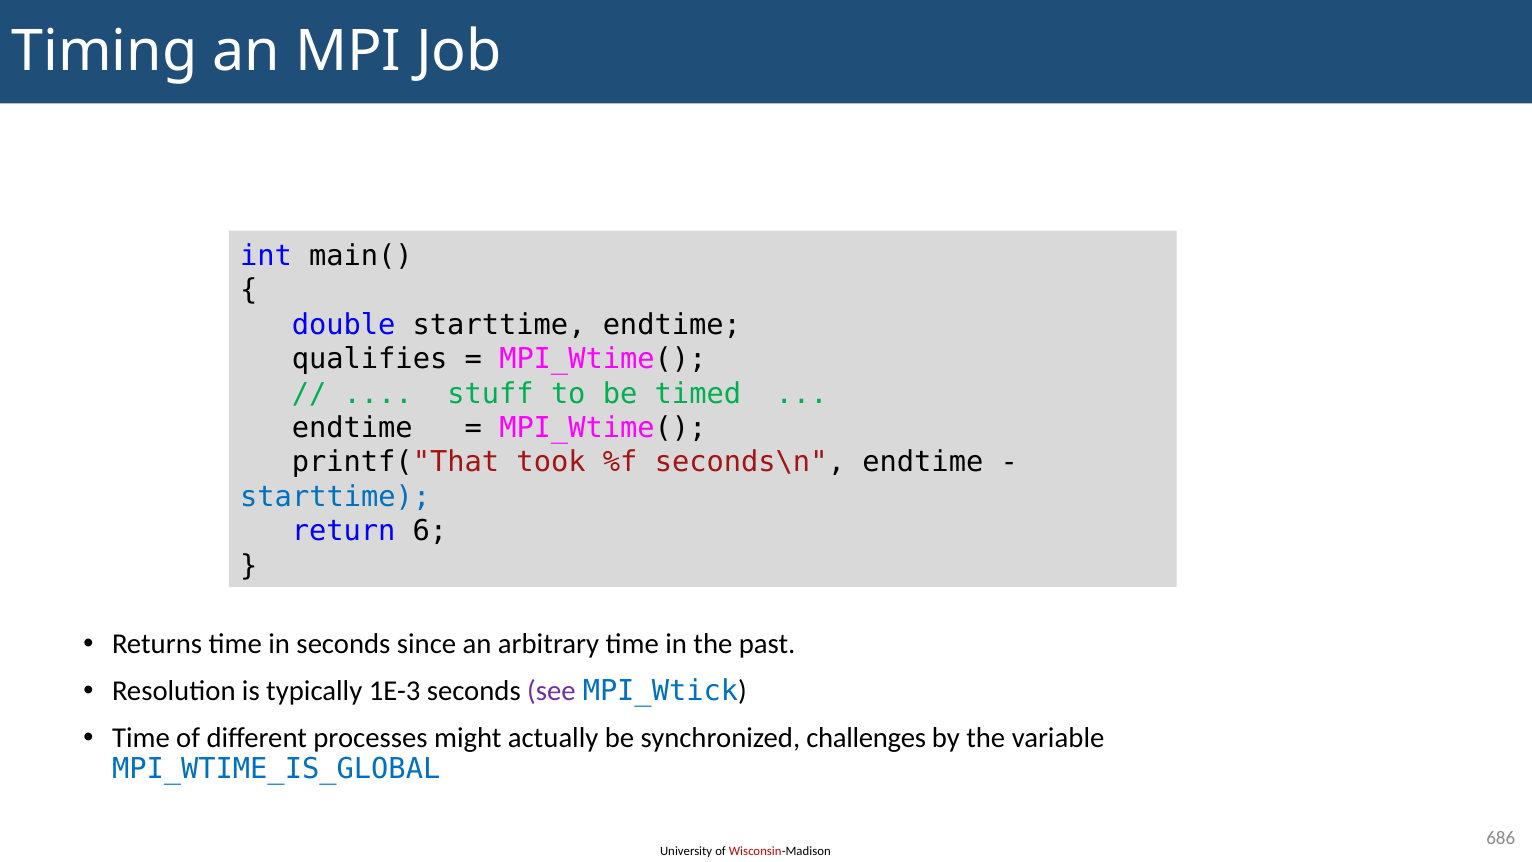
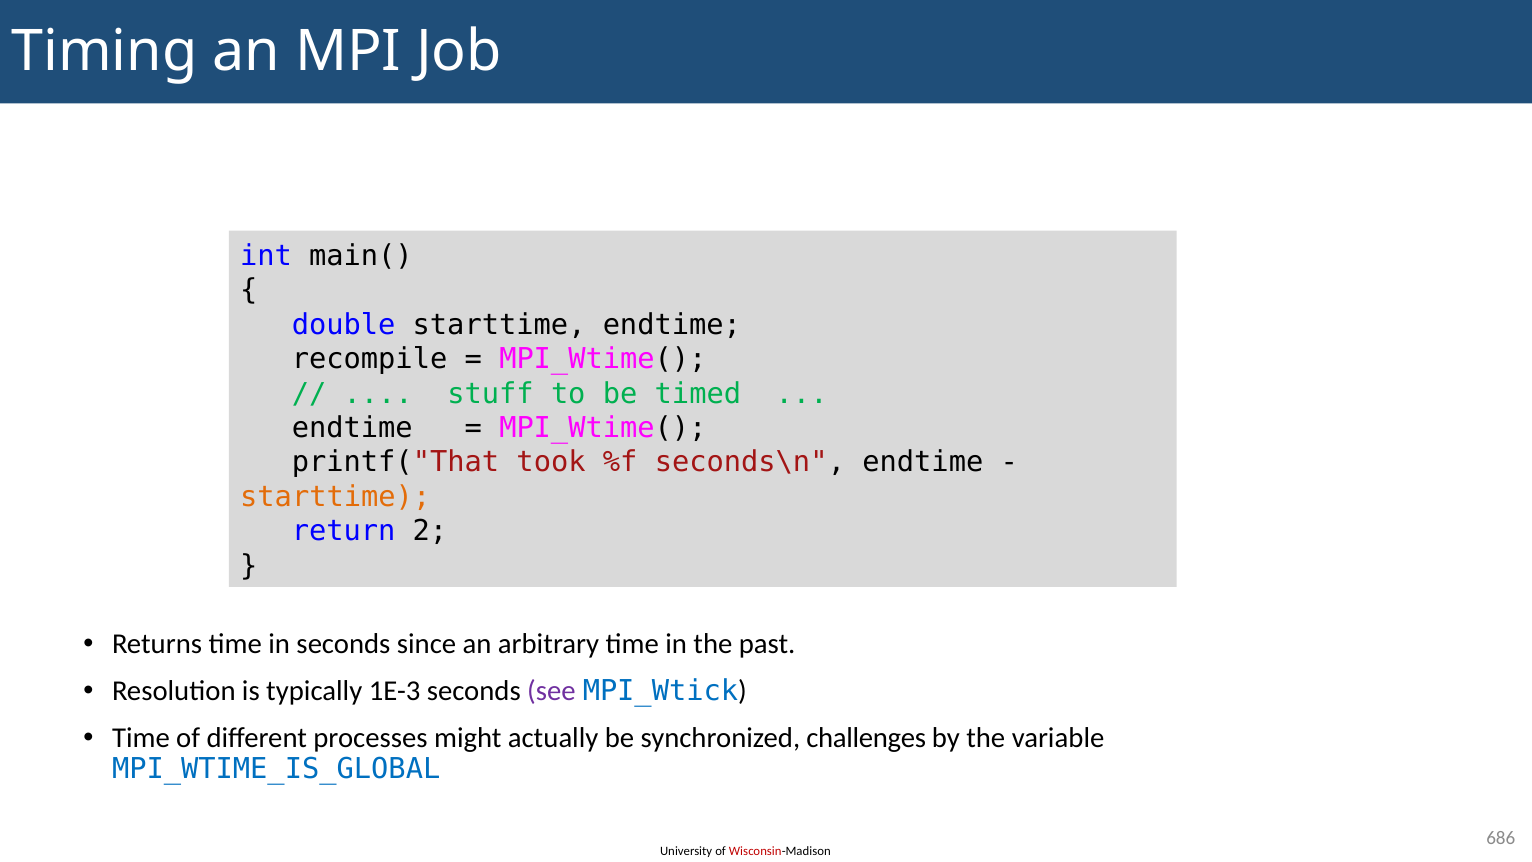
qualifies: qualifies -> recompile
starttime at (335, 497) colour: blue -> orange
6: 6 -> 2
